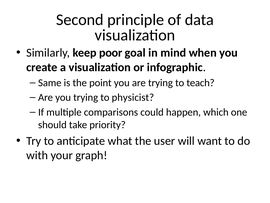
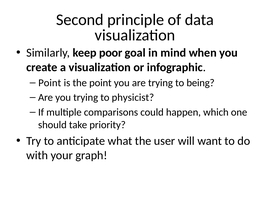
Same at (50, 83): Same -> Point
teach: teach -> being
